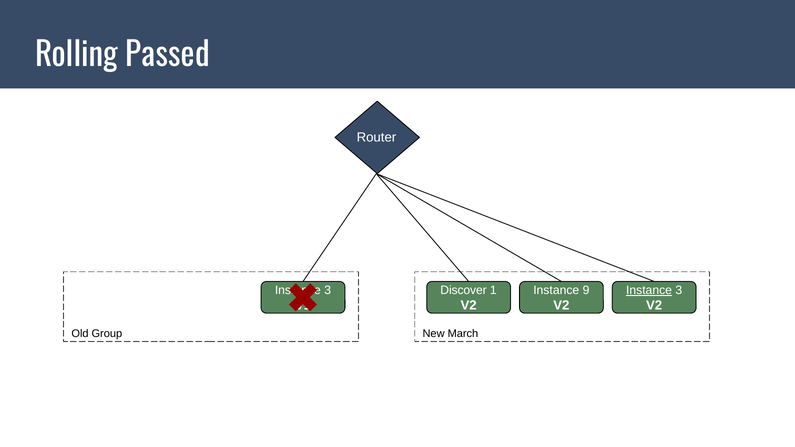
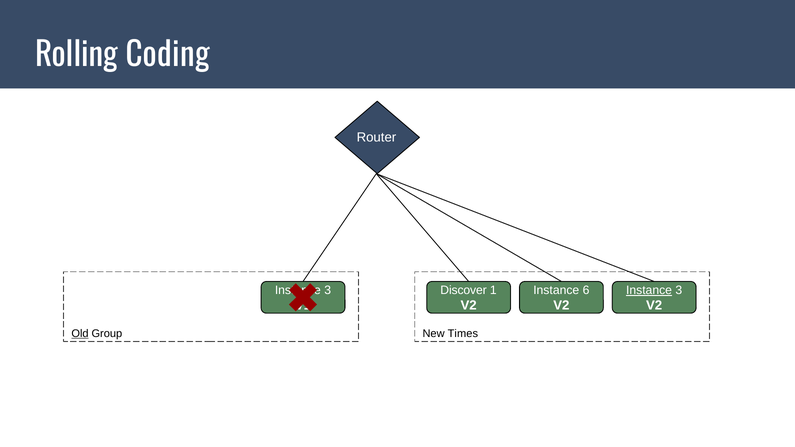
Passed: Passed -> Coding
9: 9 -> 6
Old underline: none -> present
March: March -> Times
